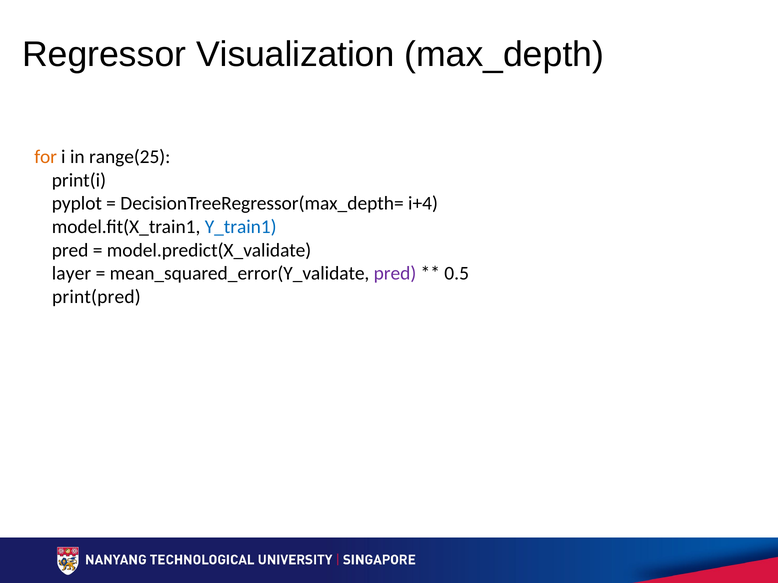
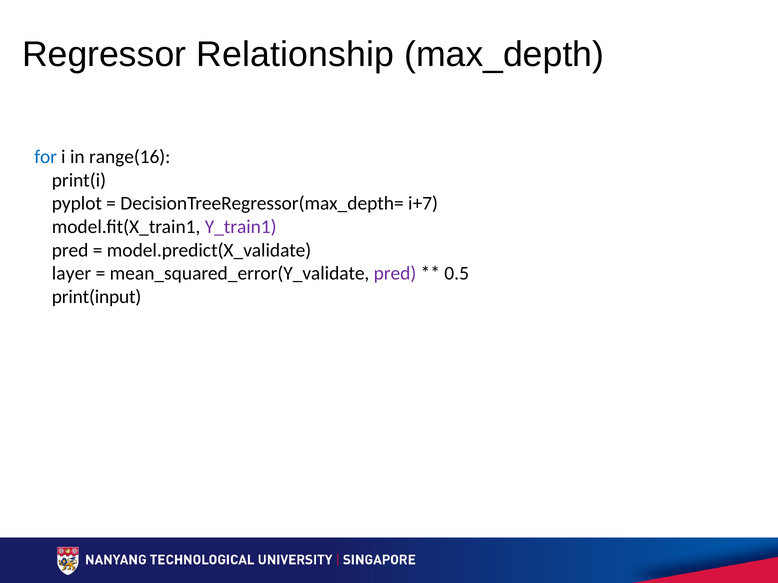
Visualization: Visualization -> Relationship
for colour: orange -> blue
range(25: range(25 -> range(16
i+4: i+4 -> i+7
Y_train1 colour: blue -> purple
print(pred: print(pred -> print(input
